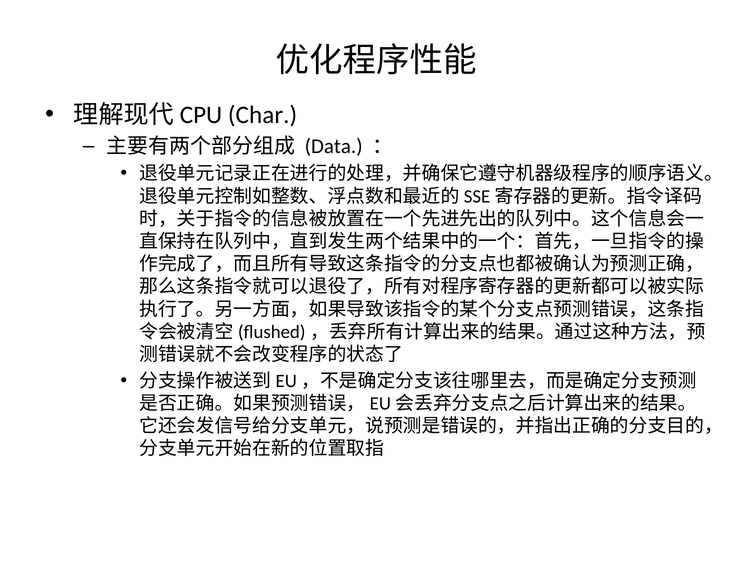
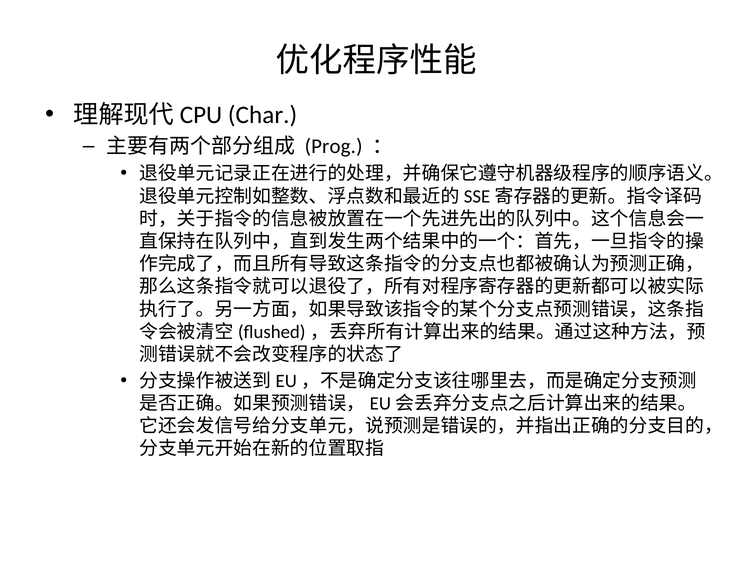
Data: Data -> Prog
